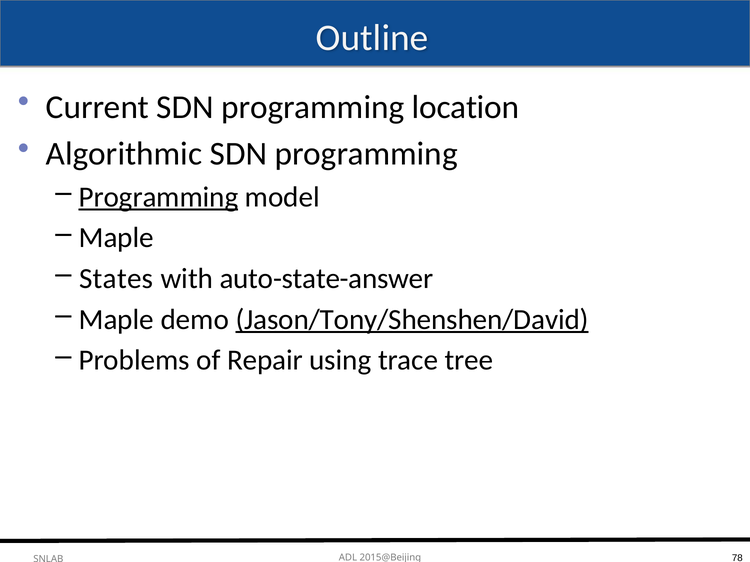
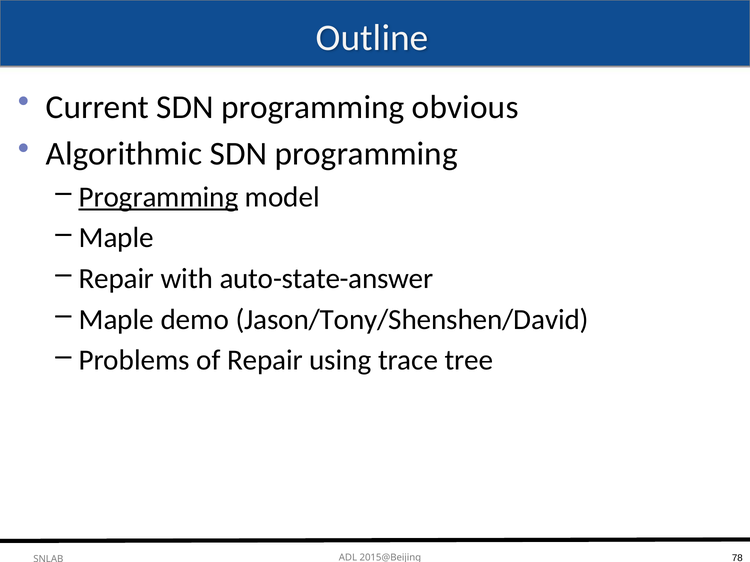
location: location -> obvious
States at (116, 279): States -> Repair
Jason/Tony/Shenshen/David underline: present -> none
